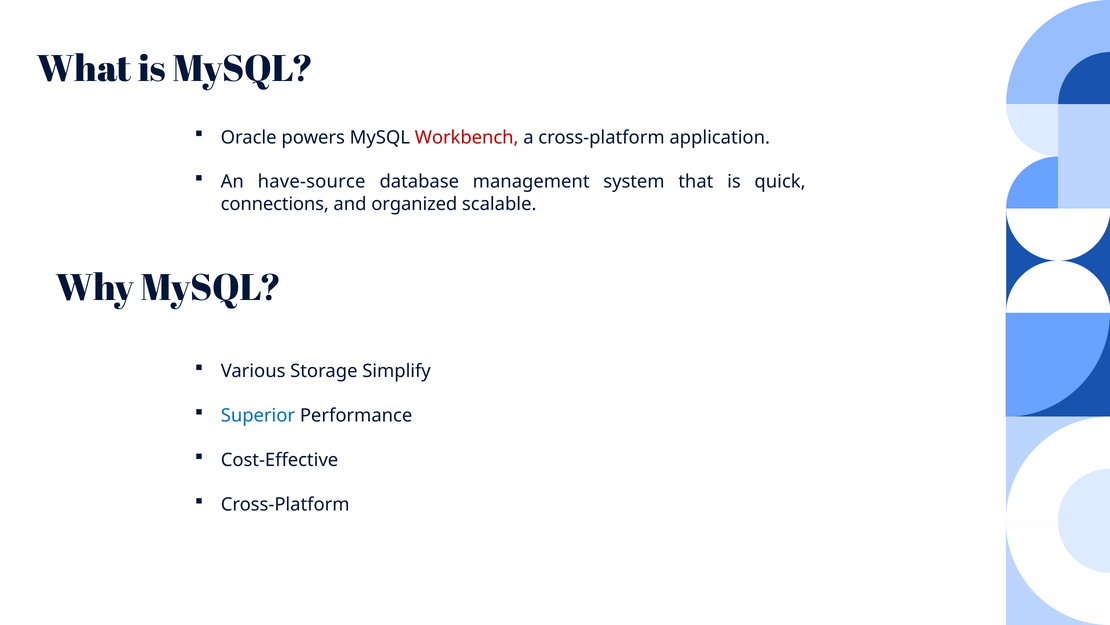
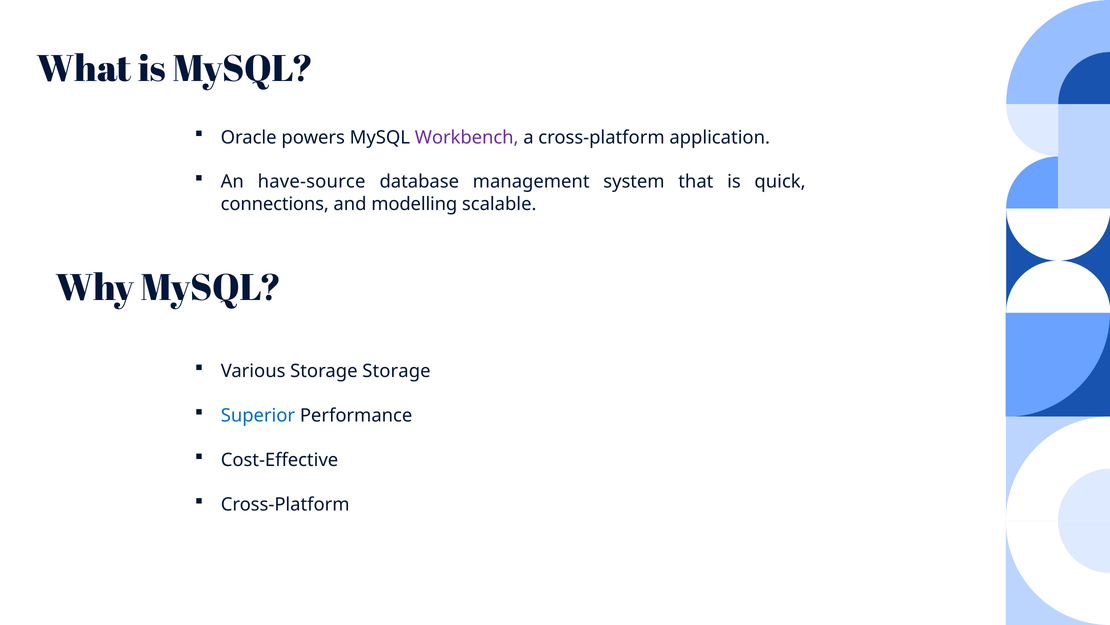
Workbench colour: red -> purple
organized: organized -> modelling
Storage Simplify: Simplify -> Storage
